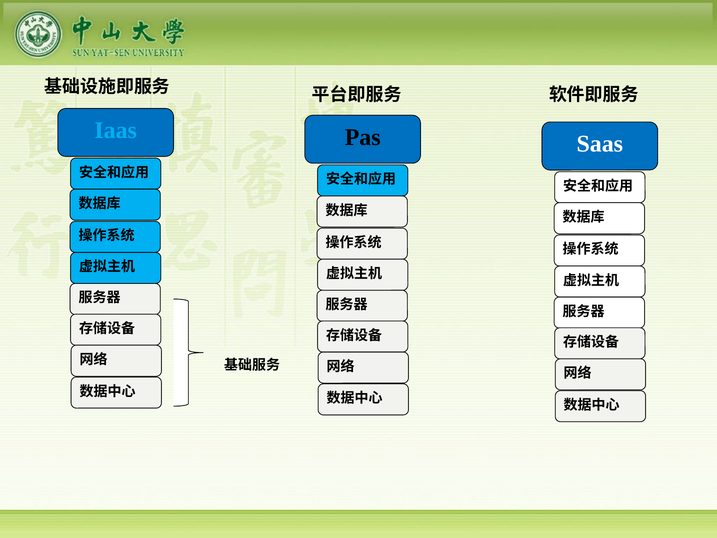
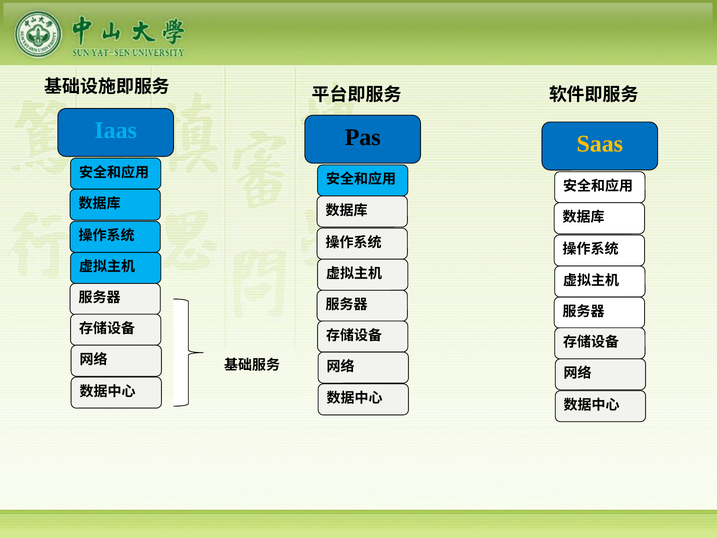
Saas colour: white -> yellow
